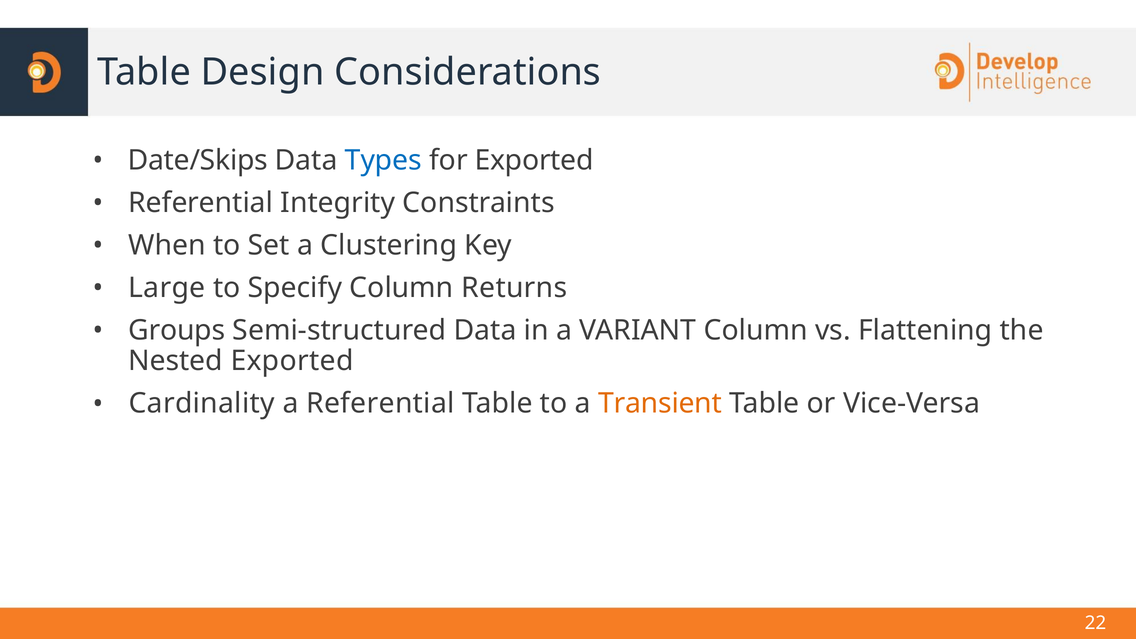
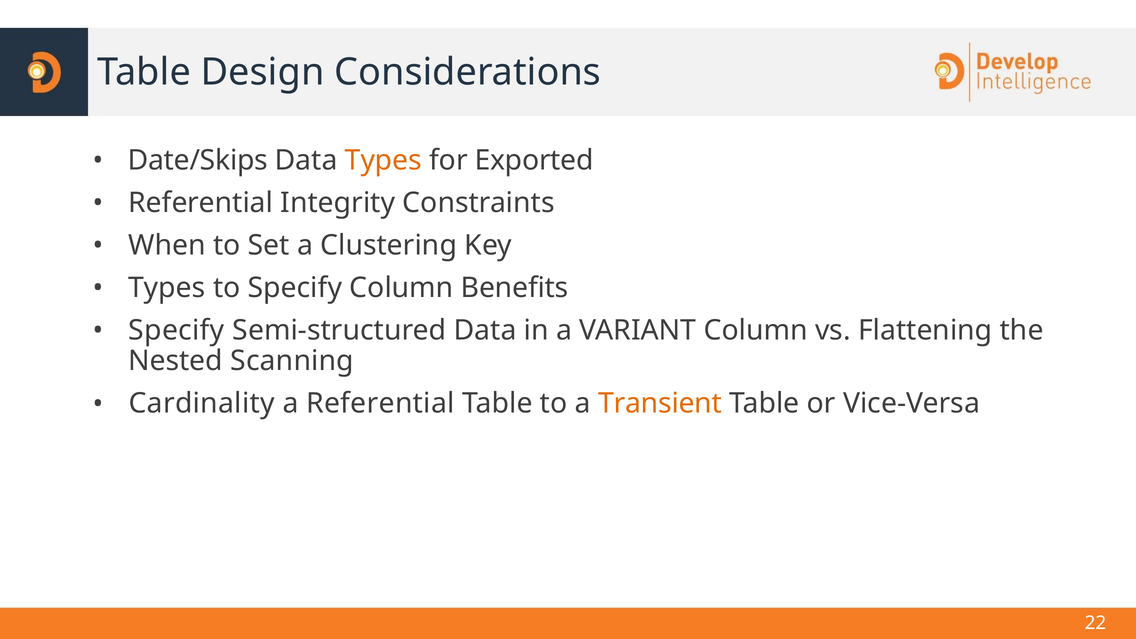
Types at (383, 160) colour: blue -> orange
Large at (167, 288): Large -> Types
Returns: Returns -> Benefits
Groups at (177, 330): Groups -> Specify
Nested Exported: Exported -> Scanning
